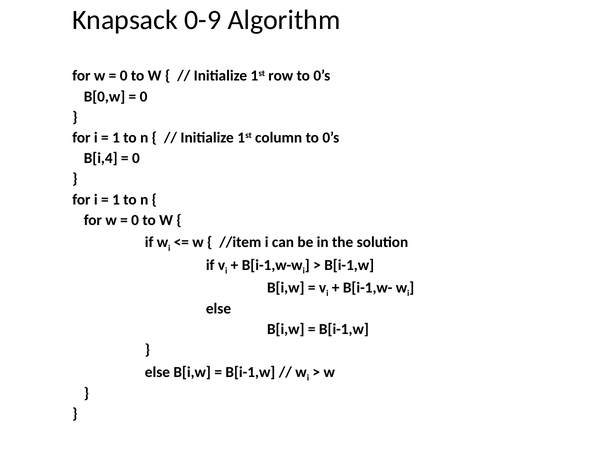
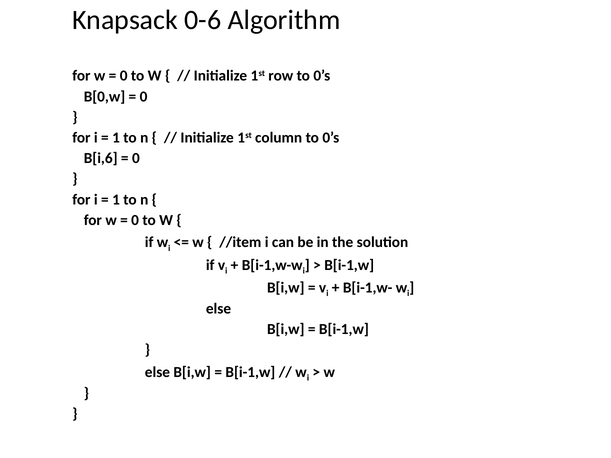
0-9: 0-9 -> 0-6
B[i,4: B[i,4 -> B[i,6
